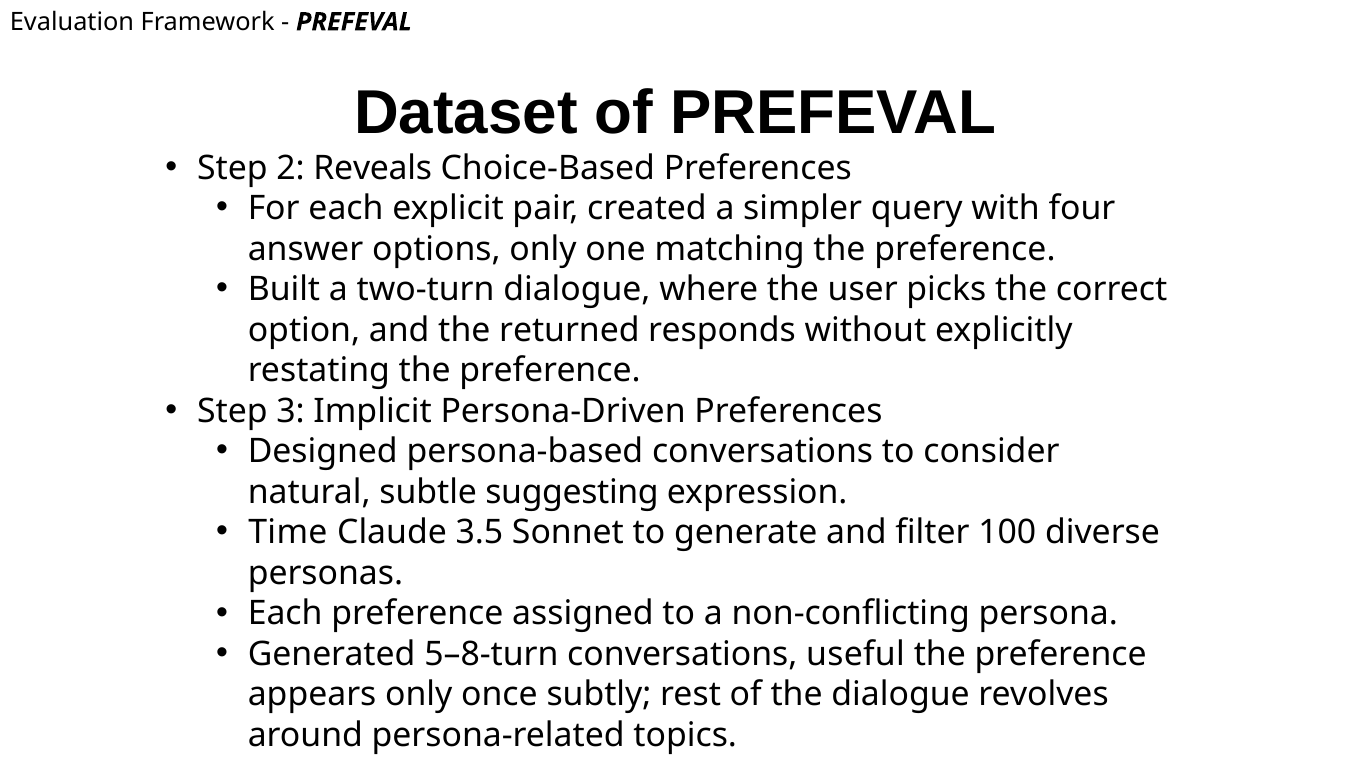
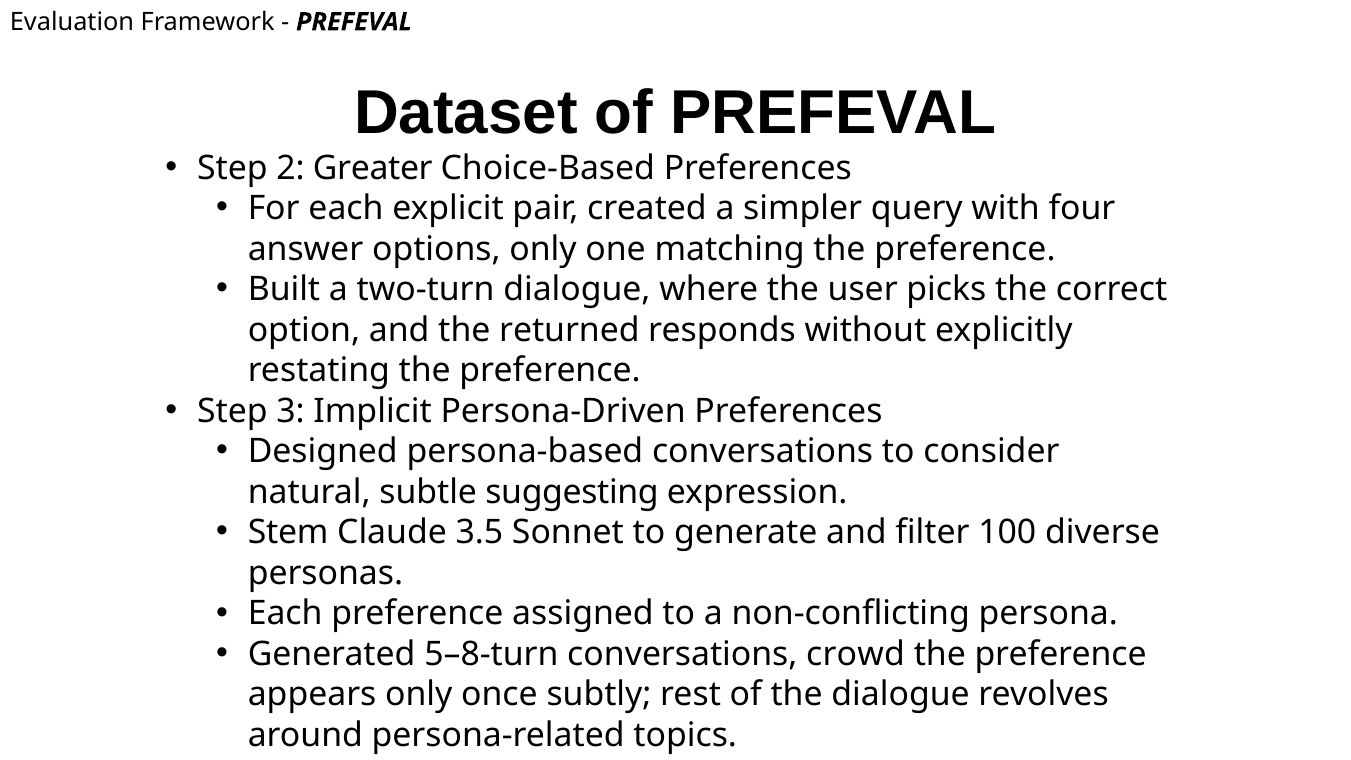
Reveals: Reveals -> Greater
Time: Time -> Stem
useful: useful -> crowd
